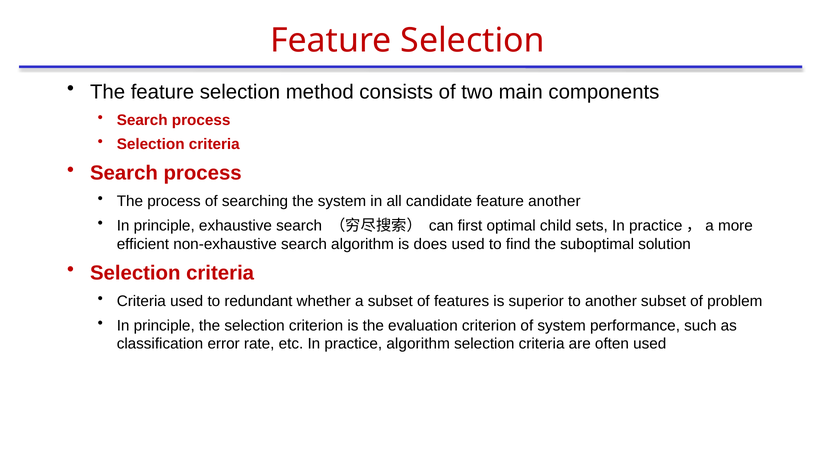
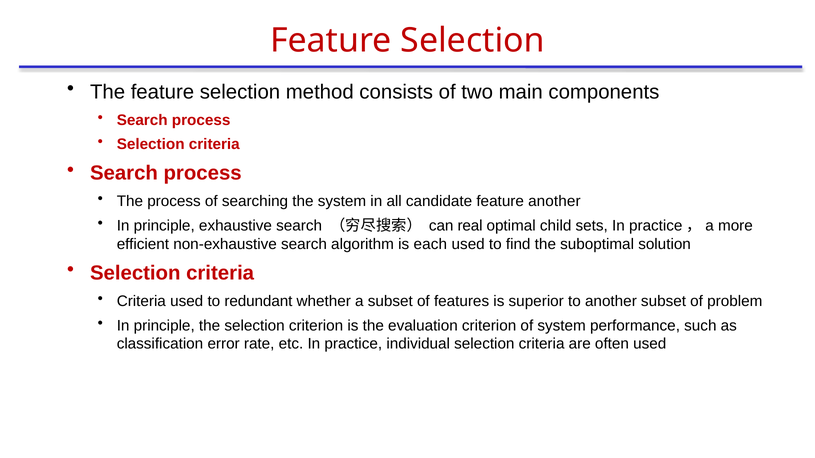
first: first -> real
does: does -> each
practice algorithm: algorithm -> individual
